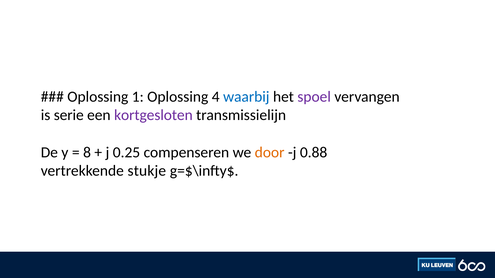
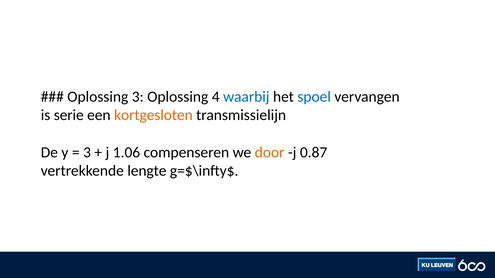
Oplossing 1: 1 -> 3
spoel colour: purple -> blue
kortgesloten colour: purple -> orange
8 at (87, 153): 8 -> 3
0.25: 0.25 -> 1.06
0.88: 0.88 -> 0.87
stukje: stukje -> lengte
